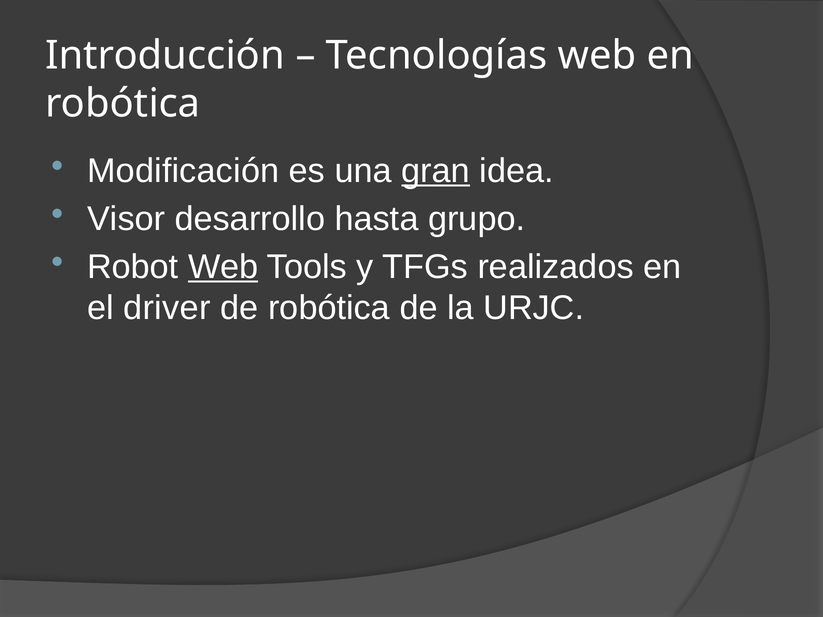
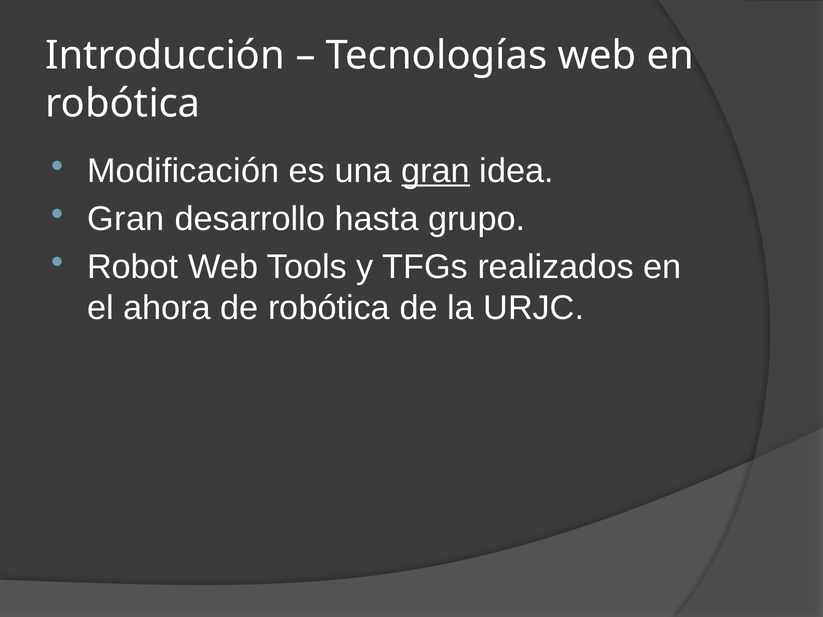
Visor at (126, 219): Visor -> Gran
Web at (223, 267) underline: present -> none
driver: driver -> ahora
